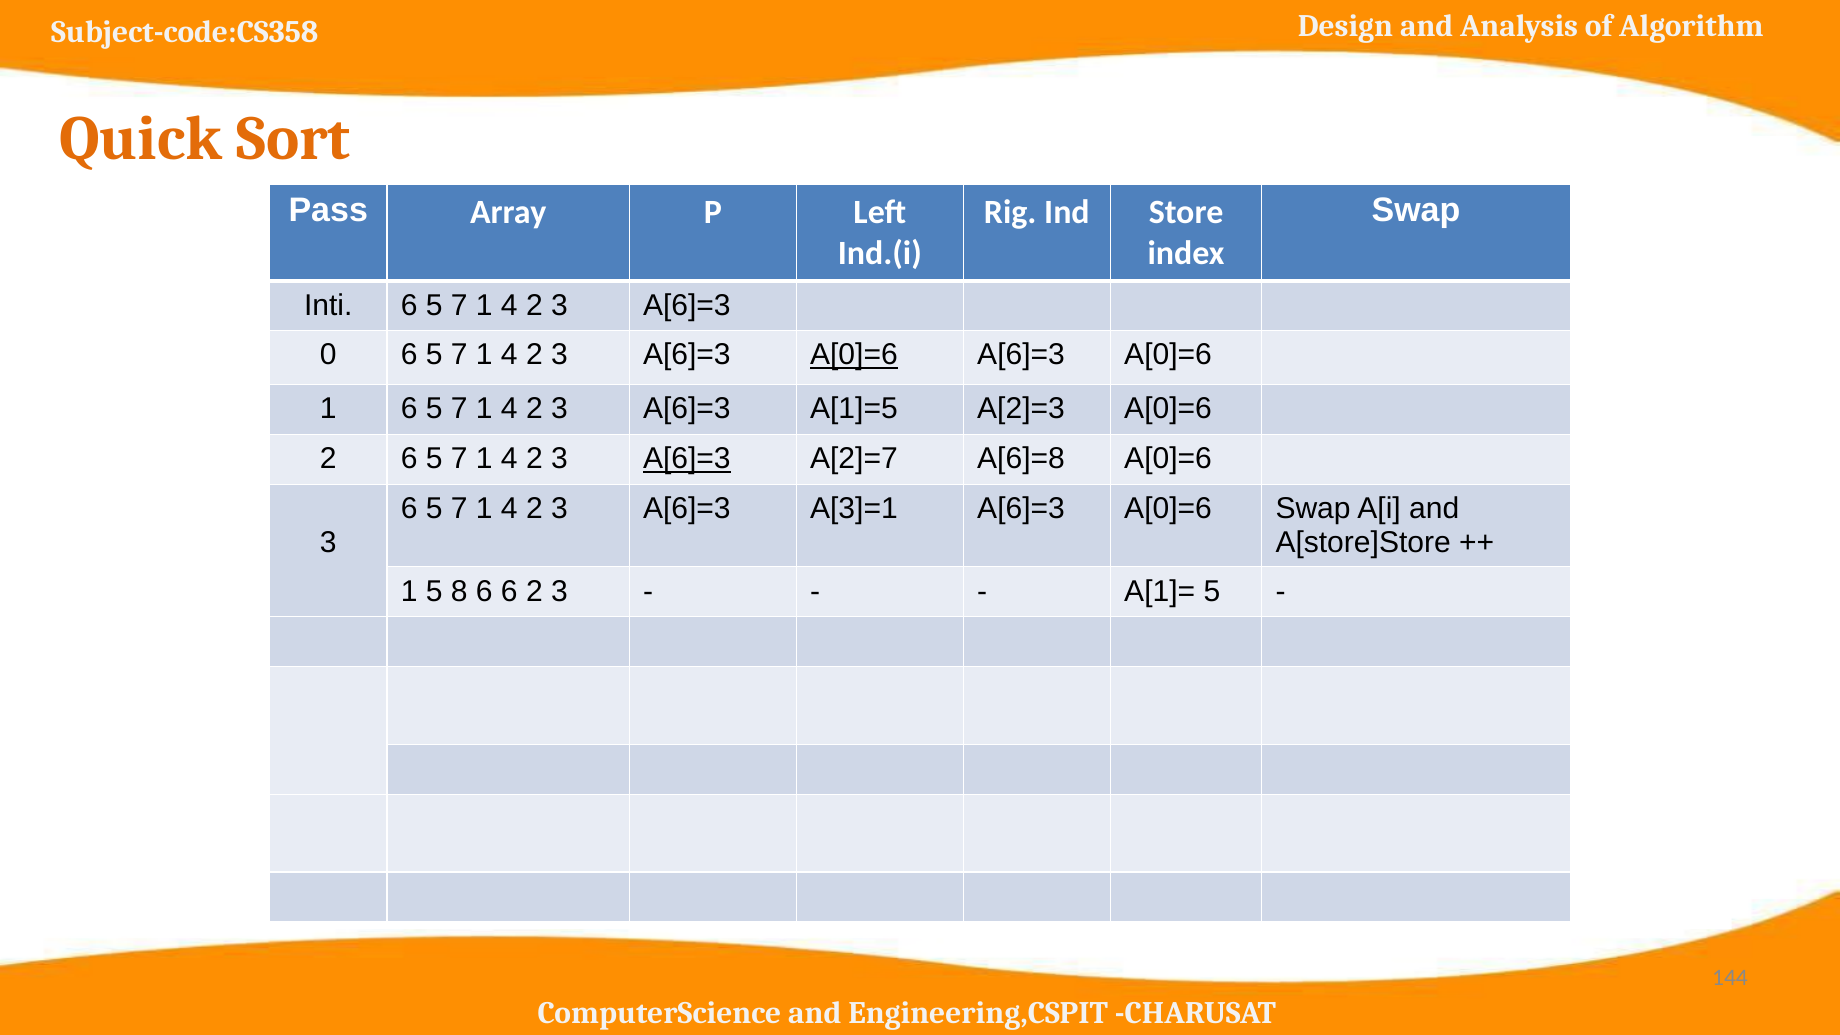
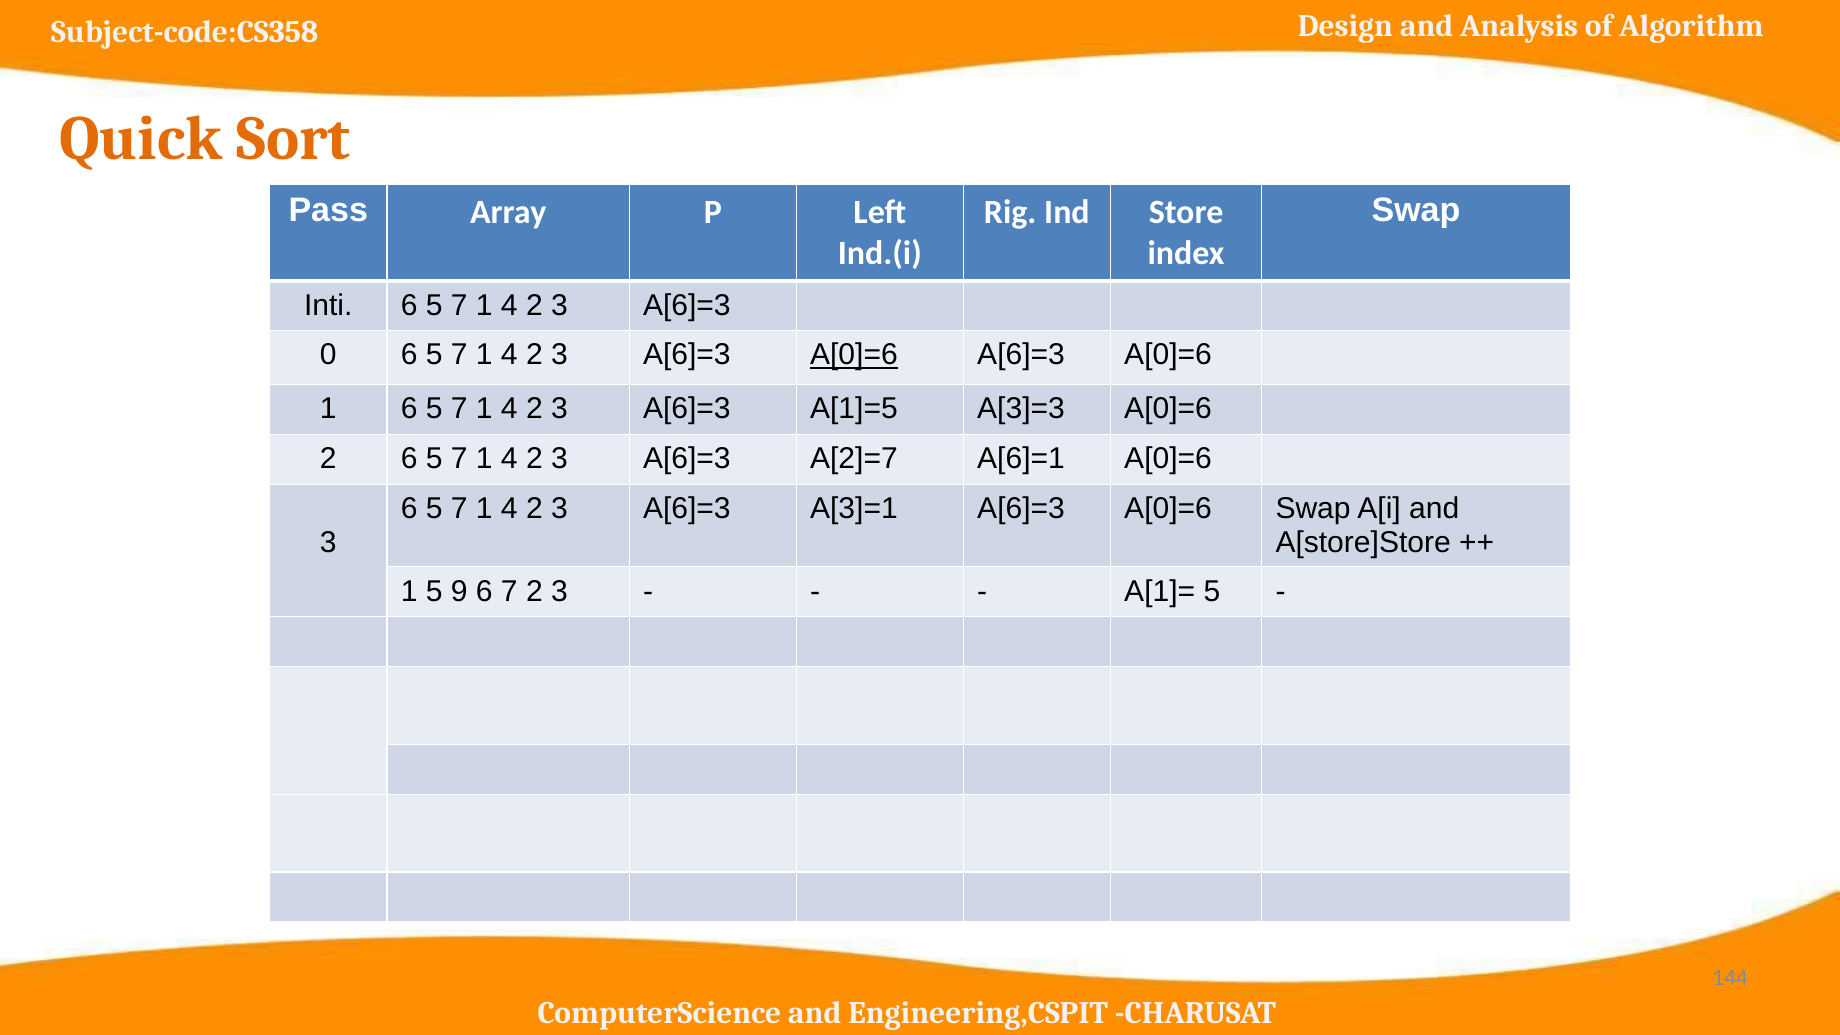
A[2]=3: A[2]=3 -> A[3]=3
A[6]=3 at (687, 459) underline: present -> none
A[6]=8: A[6]=8 -> A[6]=1
8: 8 -> 9
6 6: 6 -> 7
